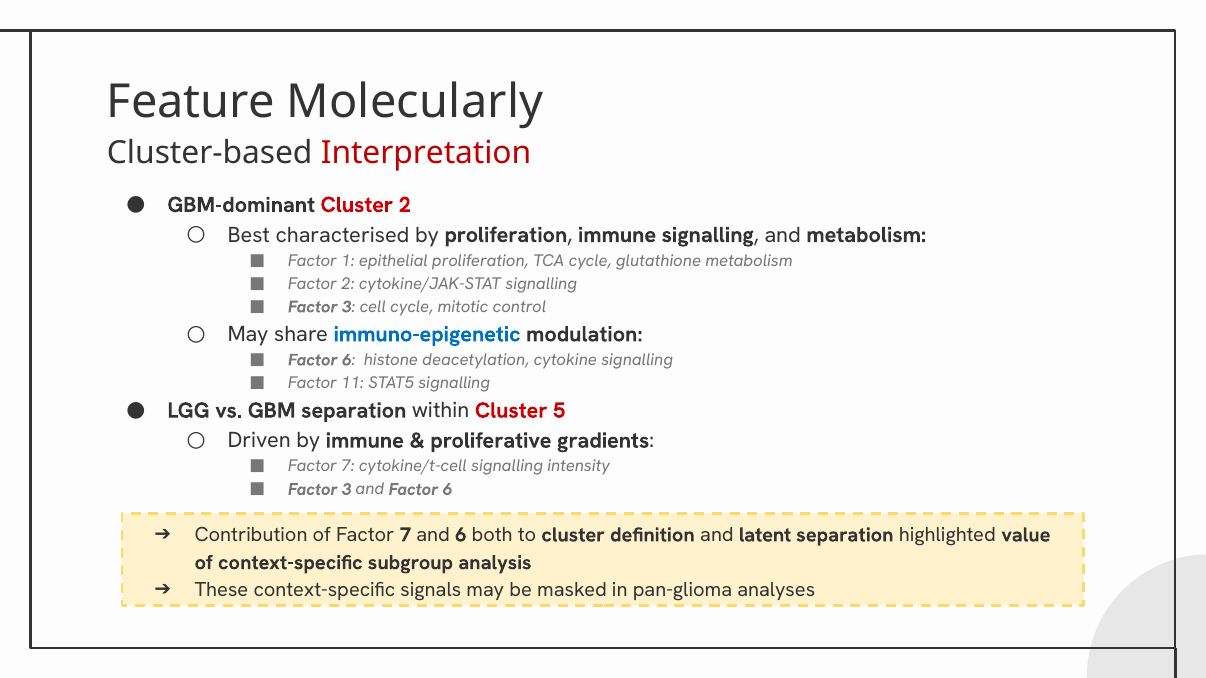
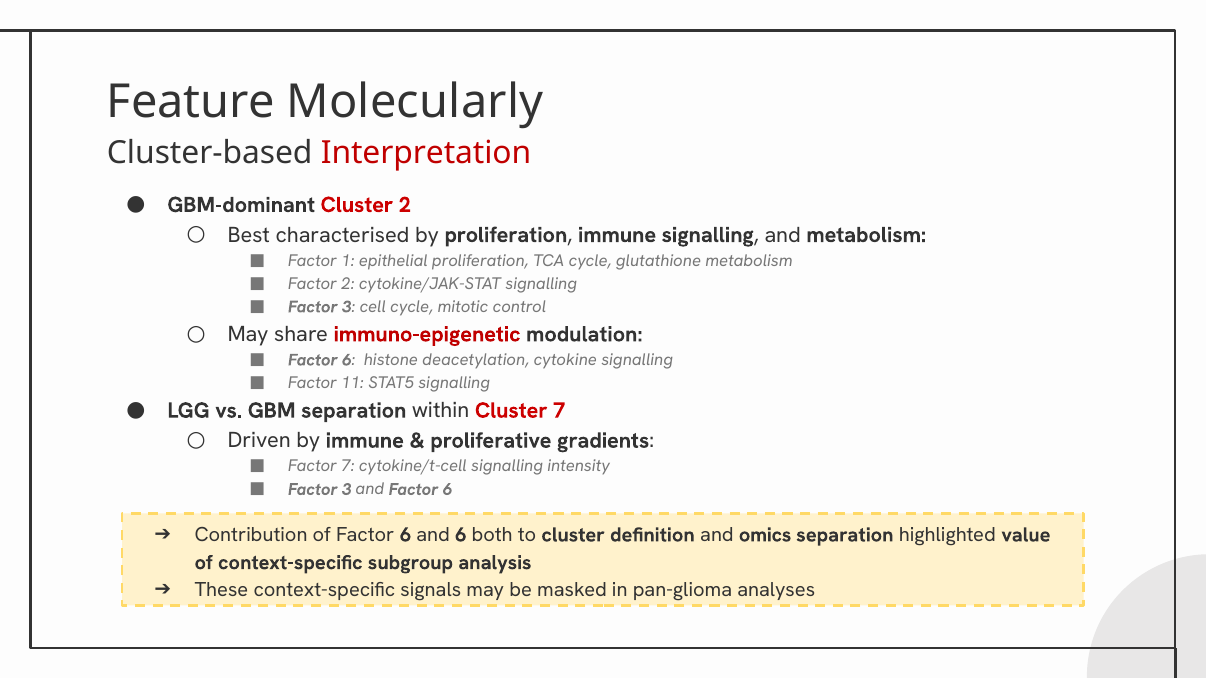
immuno-epigenetic colour: blue -> red
Cluster 5: 5 -> 7
of Factor 7: 7 -> 6
latent: latent -> omics
